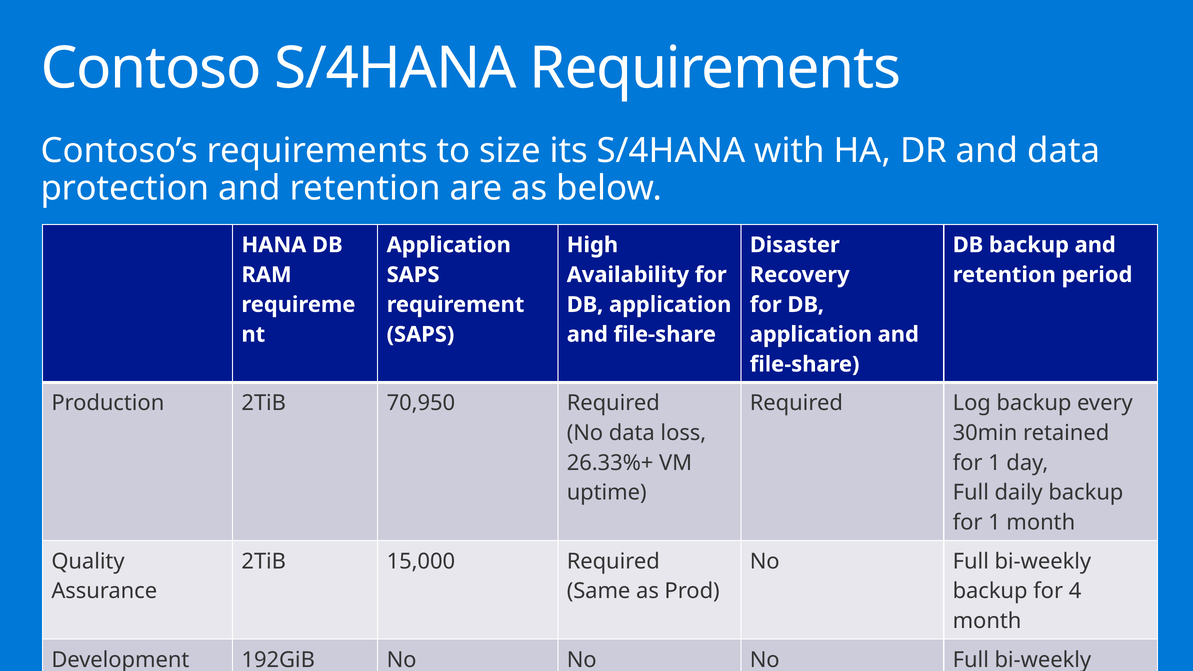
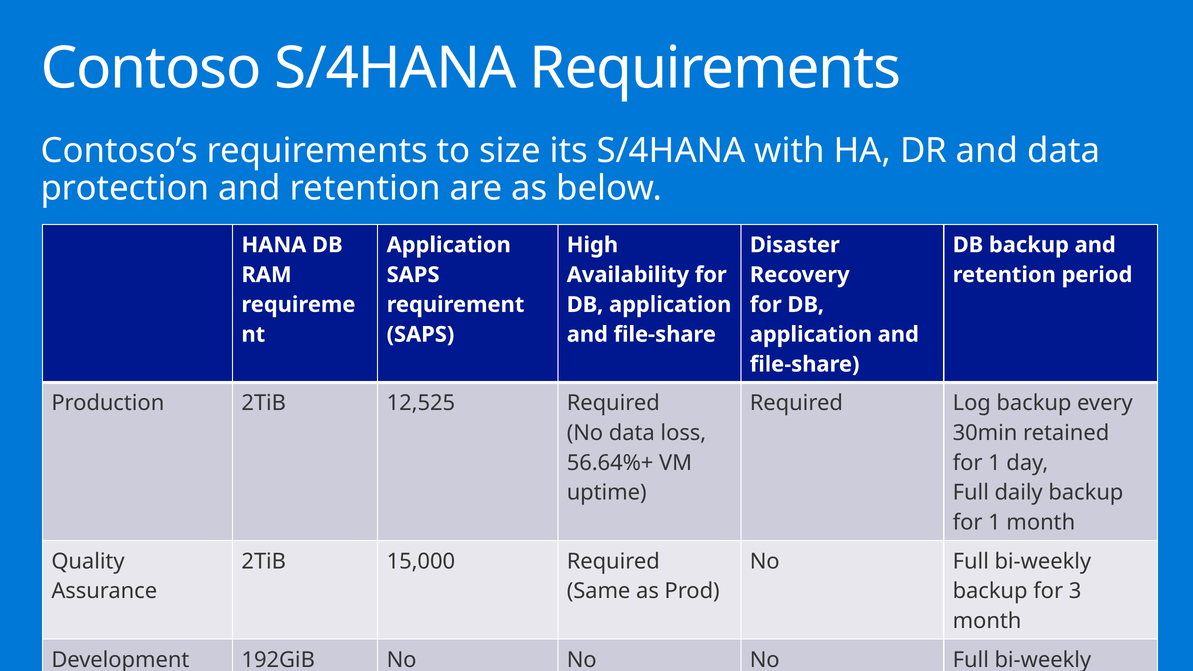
70,950: 70,950 -> 12,525
26.33%+: 26.33%+ -> 56.64%+
4: 4 -> 3
